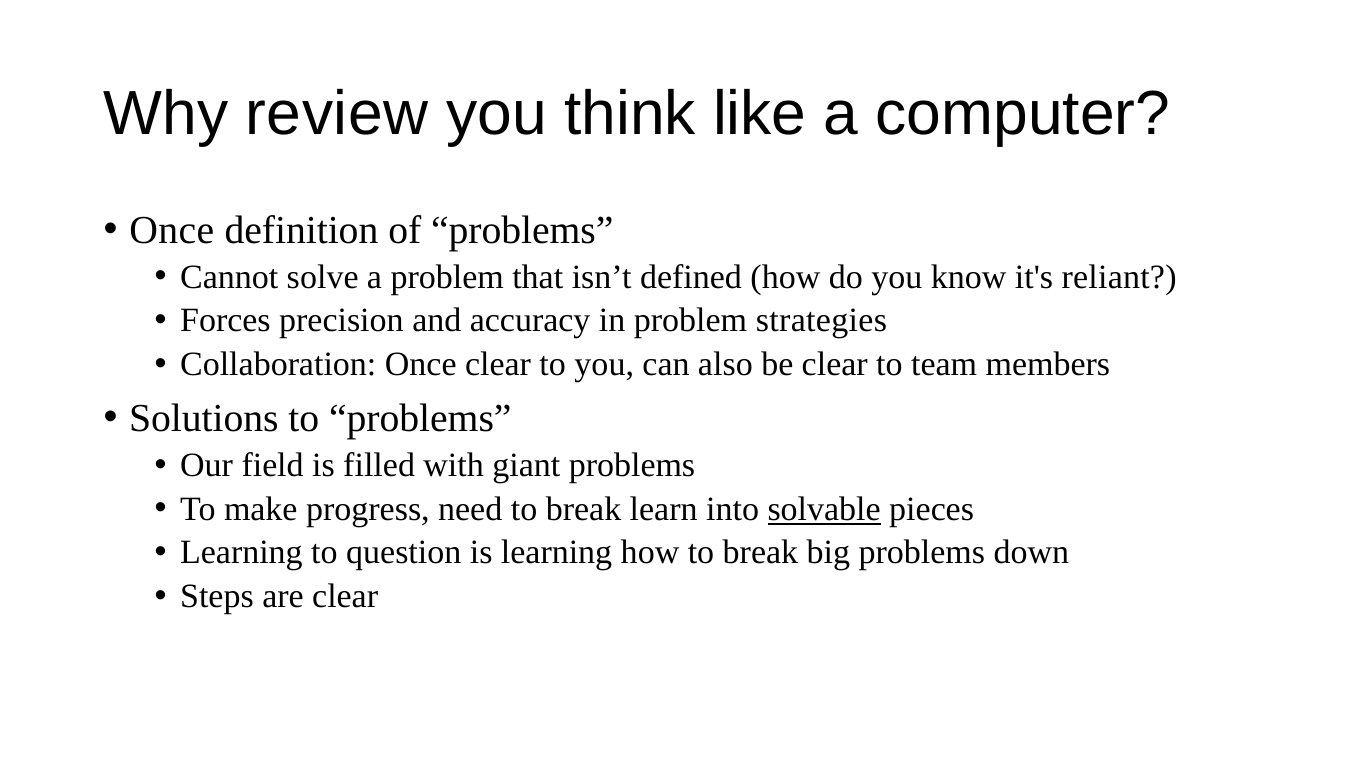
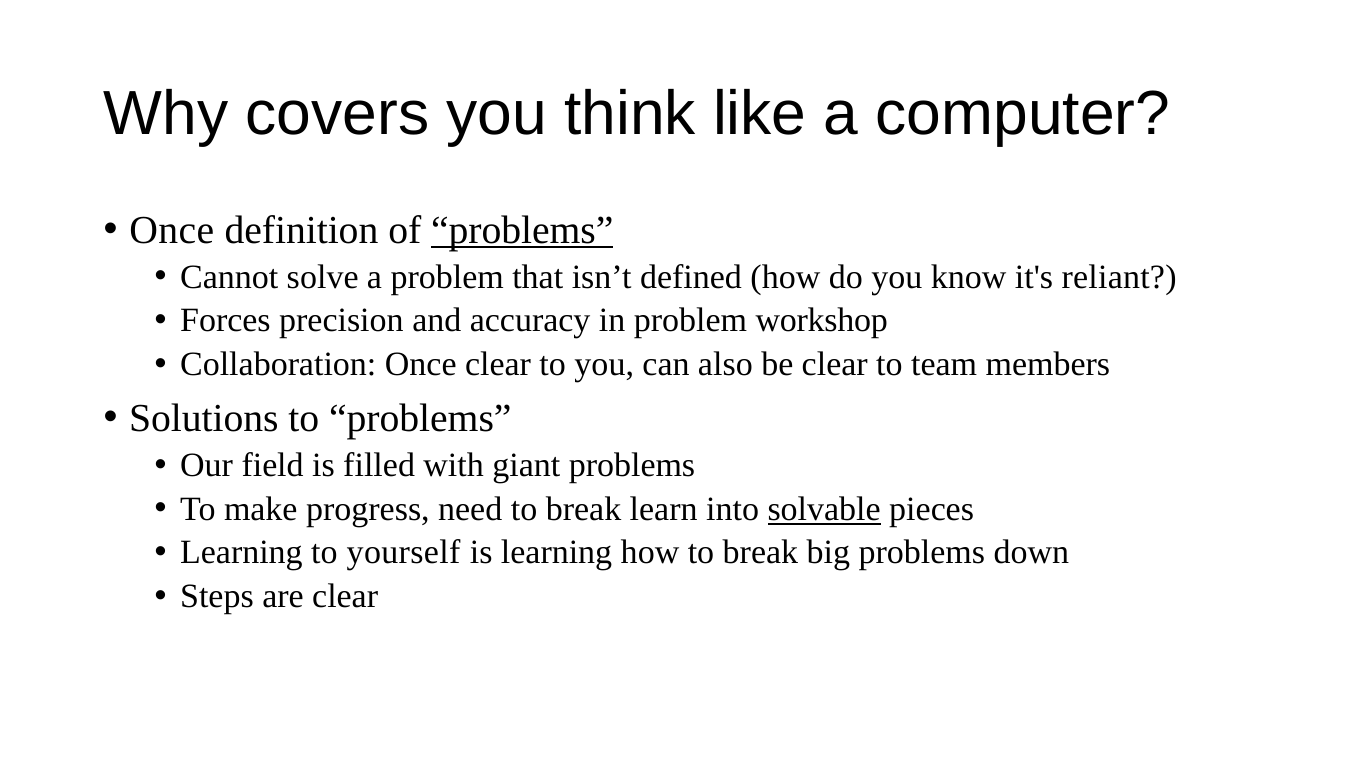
review: review -> covers
problems at (522, 230) underline: none -> present
strategies: strategies -> workshop
question: question -> yourself
